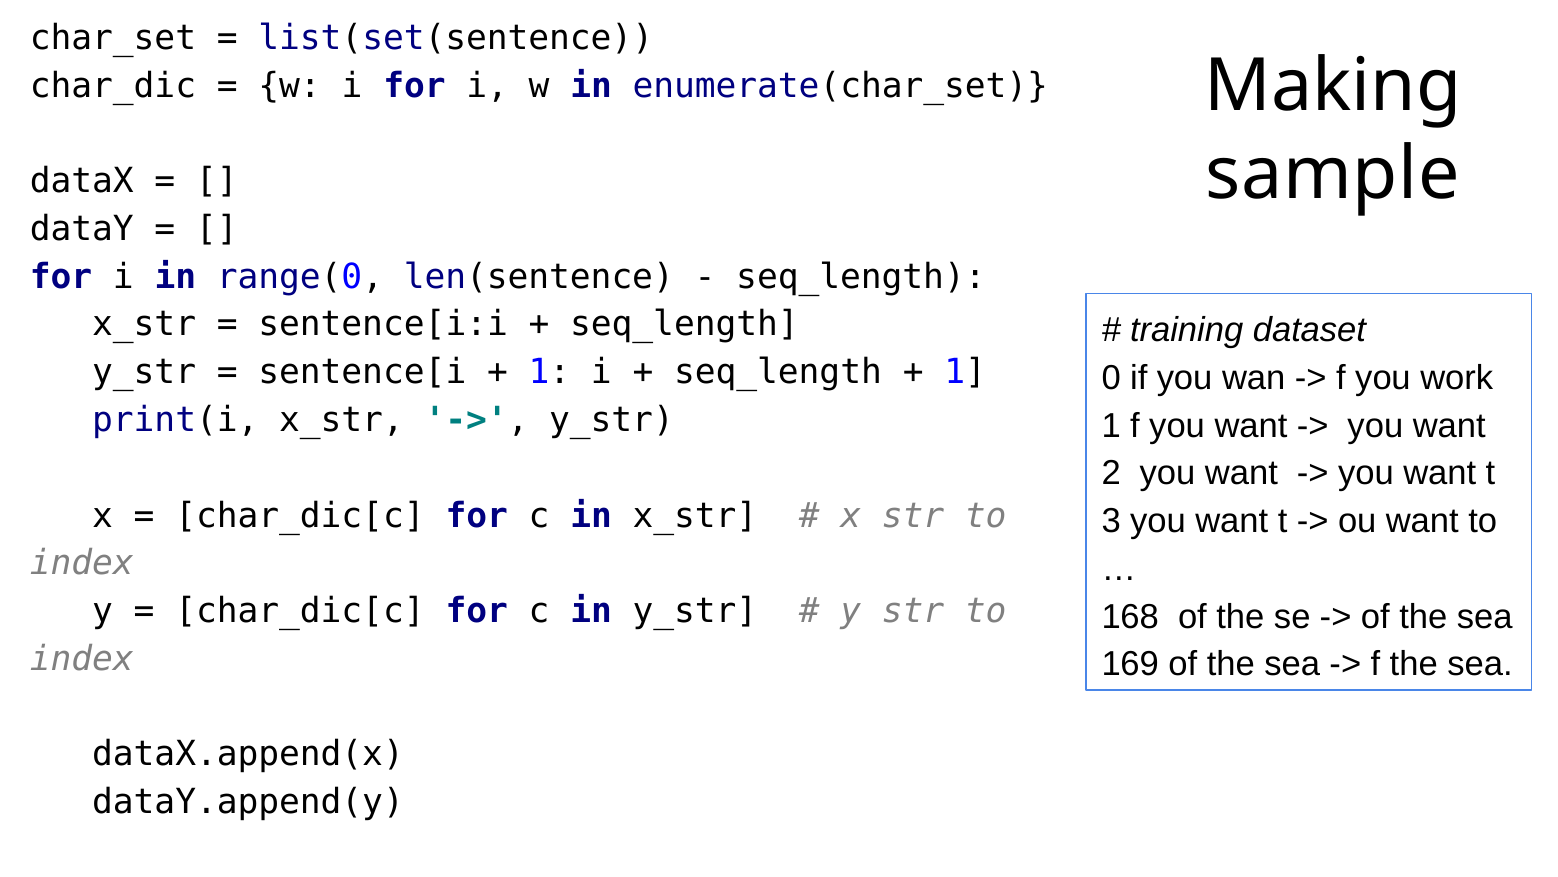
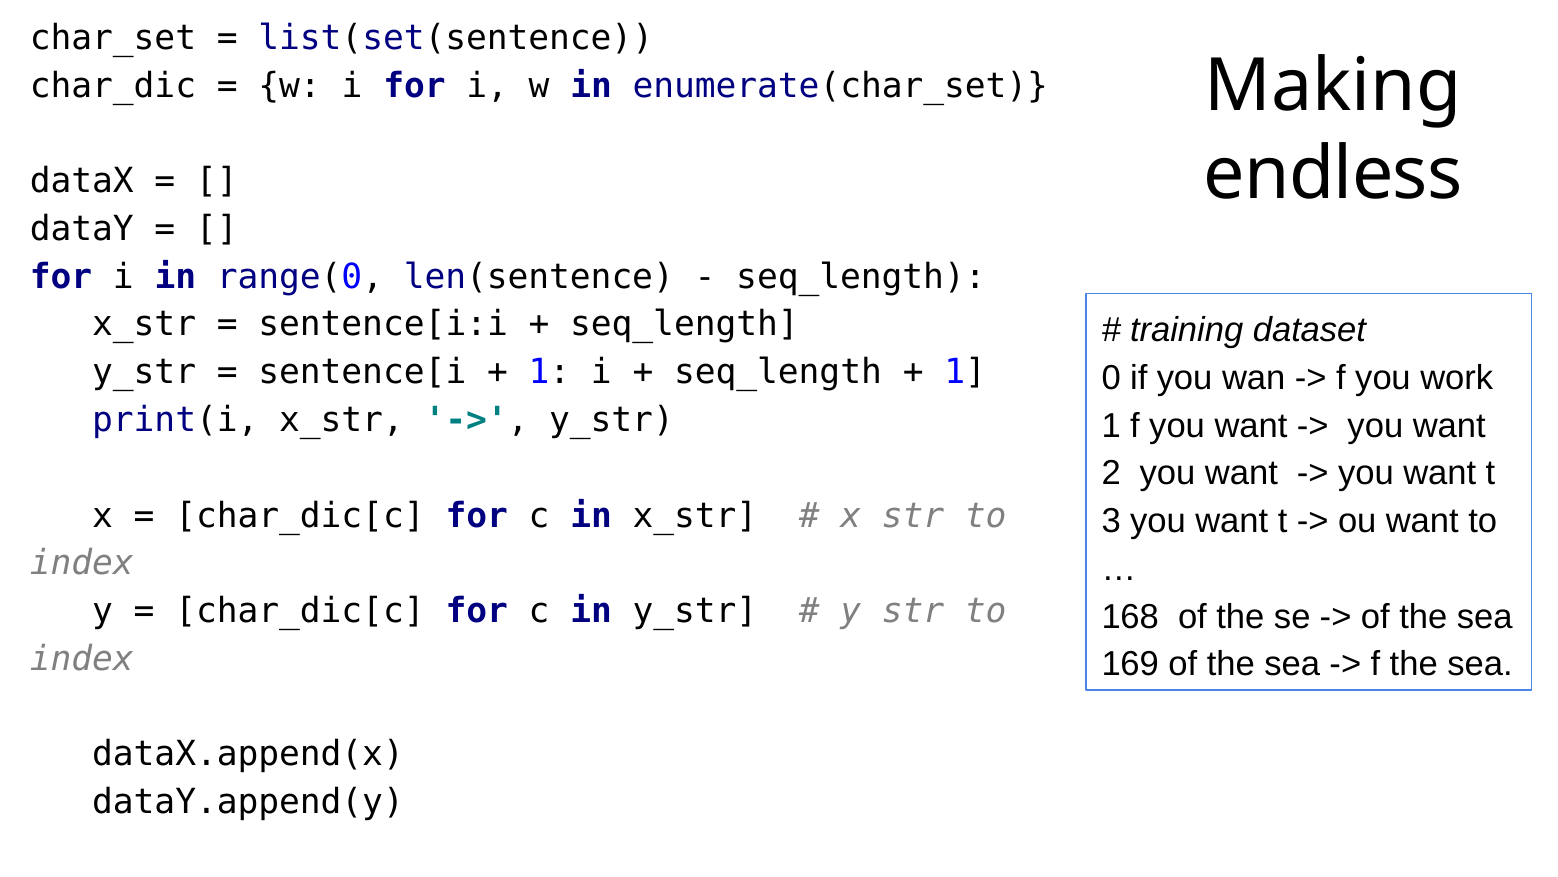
sample: sample -> endless
